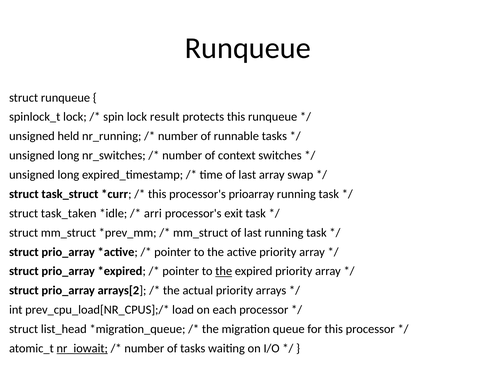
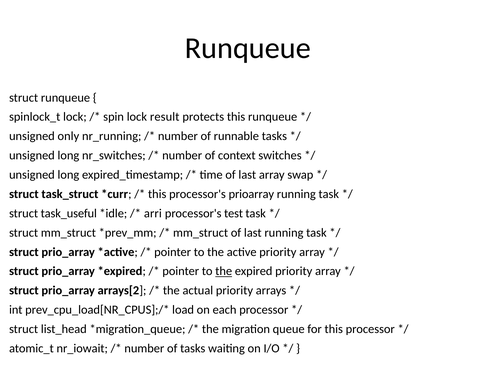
held: held -> only
task_taken: task_taken -> task_useful
exit: exit -> test
nr_iowait underline: present -> none
